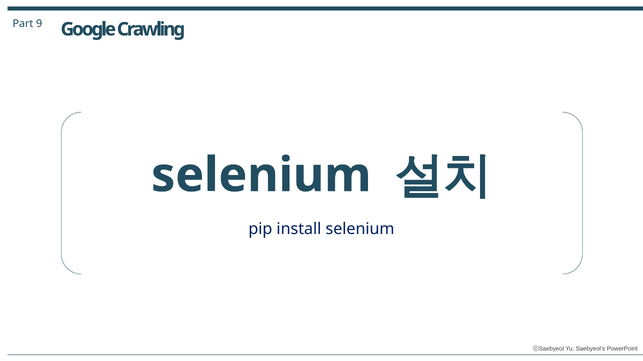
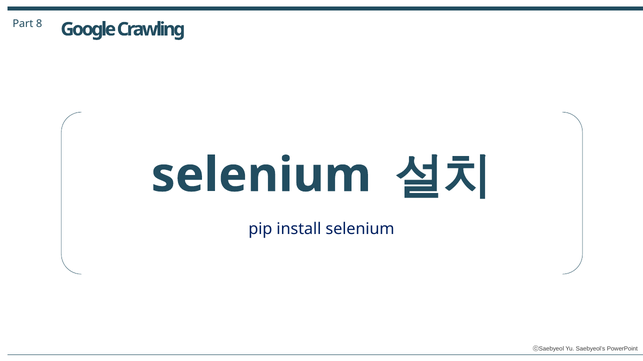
9: 9 -> 8
